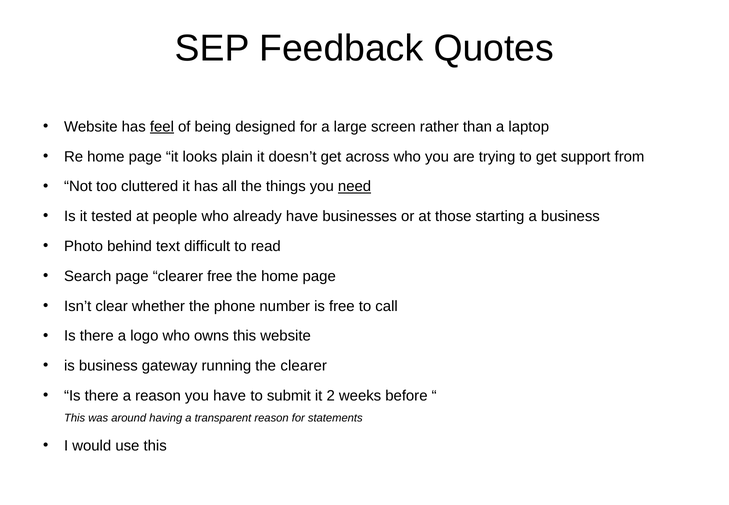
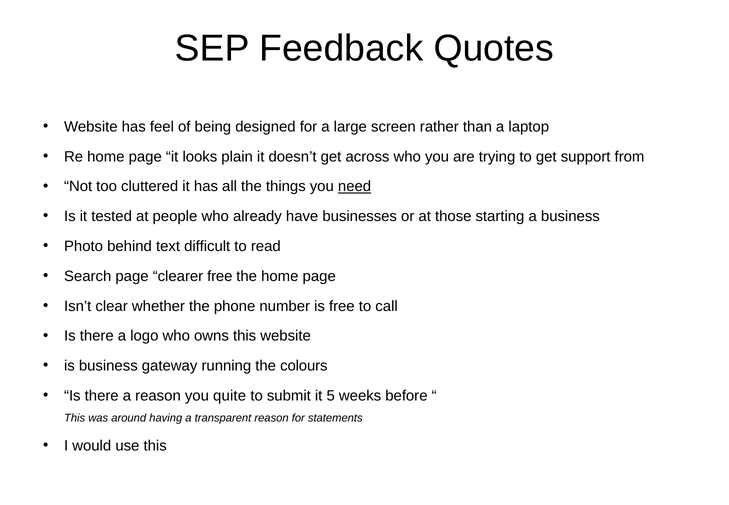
feel underline: present -> none
the clearer: clearer -> colours
you have: have -> quite
2: 2 -> 5
